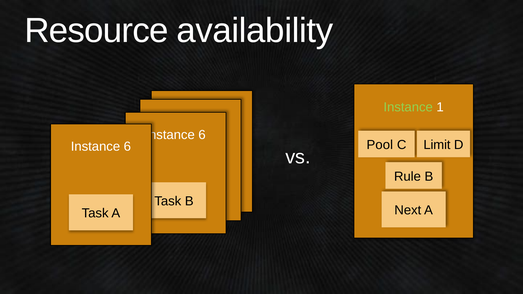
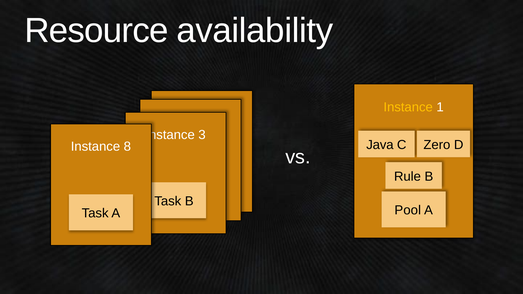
Instance at (408, 107) colour: light green -> yellow
6 at (202, 135): 6 -> 3
Pool: Pool -> Java
Limit: Limit -> Zero
6 at (127, 147): 6 -> 8
Next: Next -> Pool
